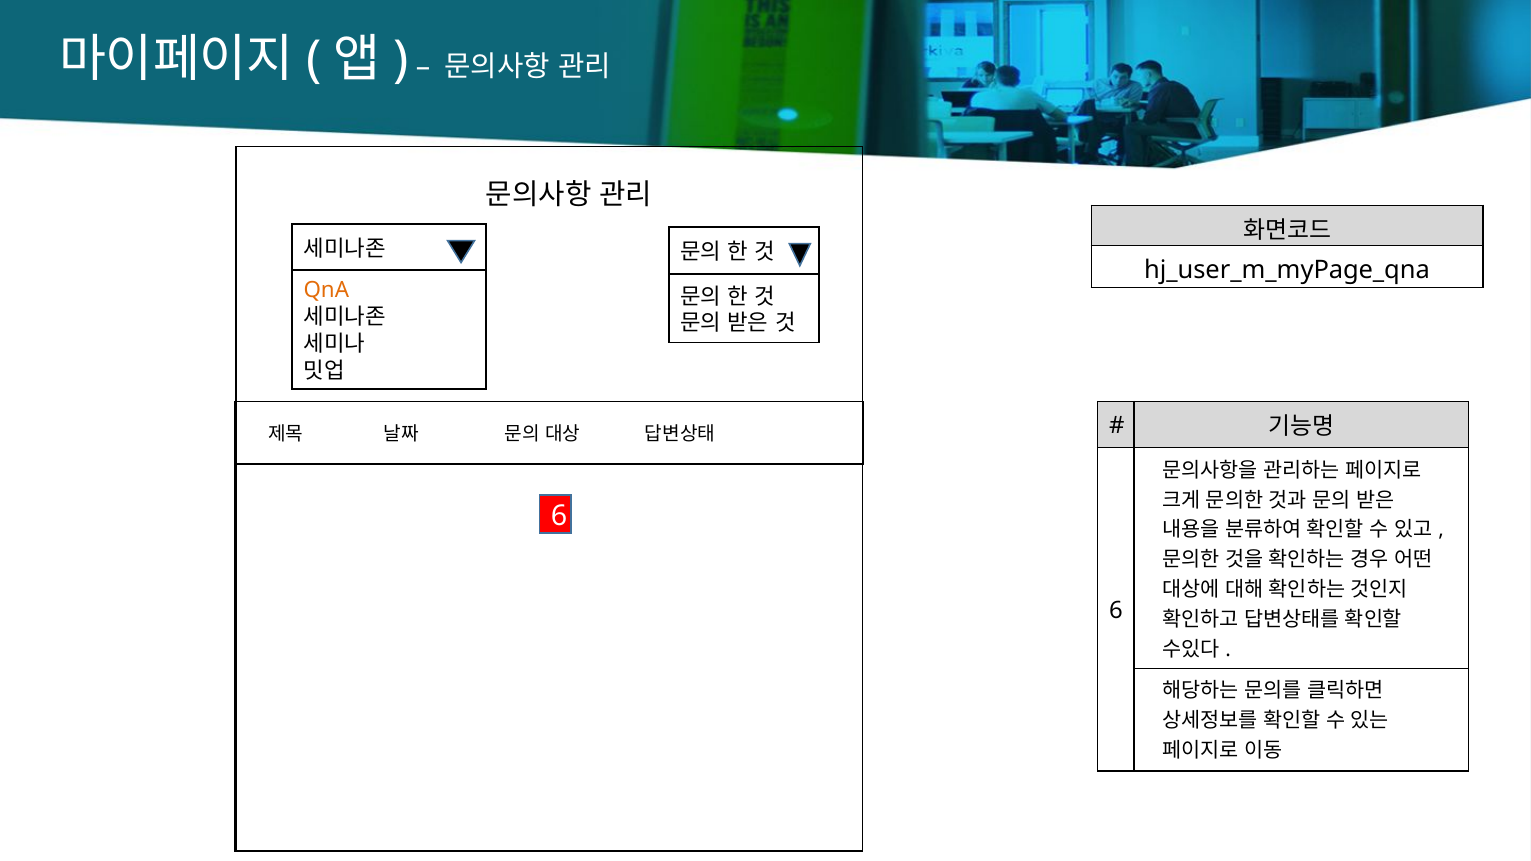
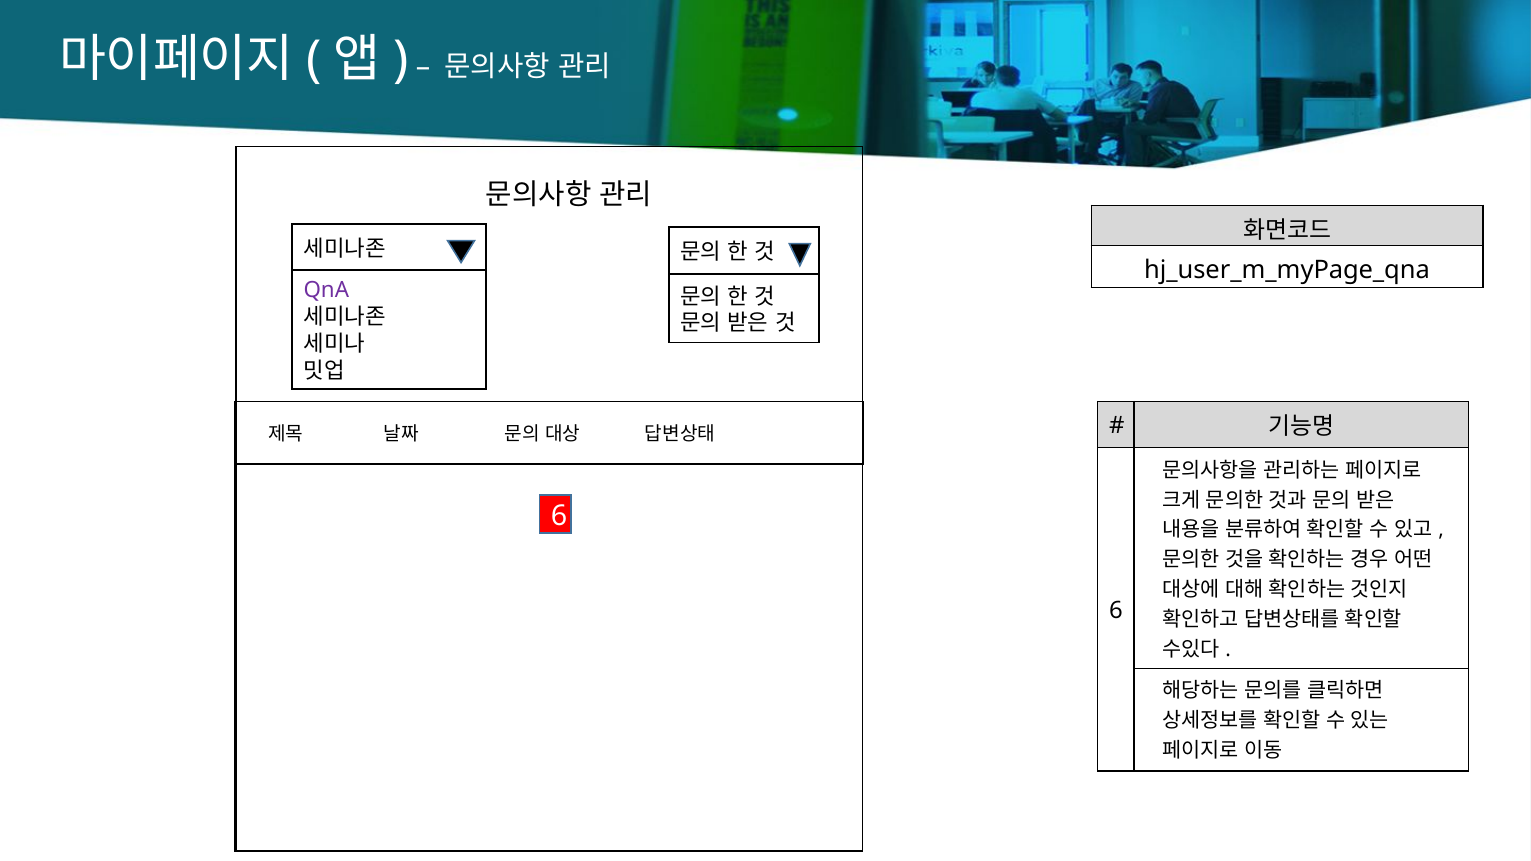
QnA colour: orange -> purple
